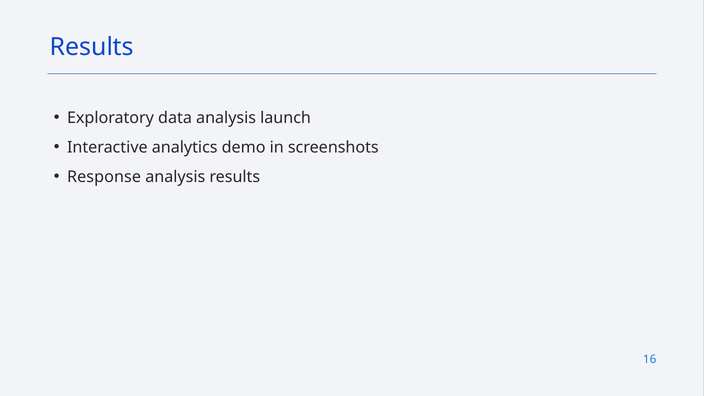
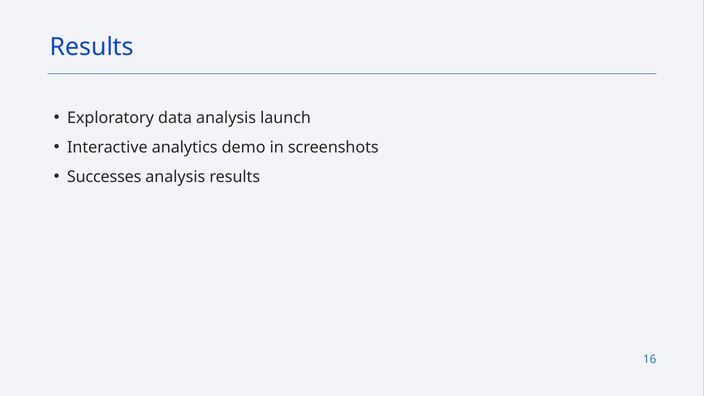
Response: Response -> Successes
